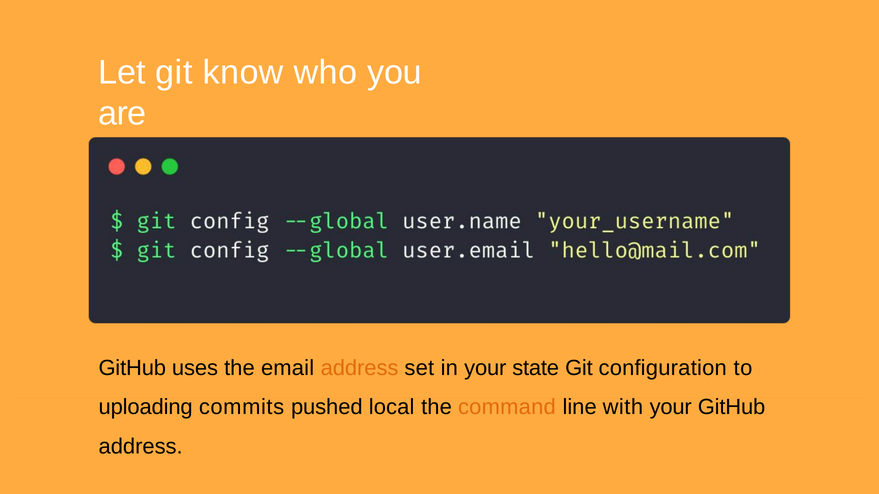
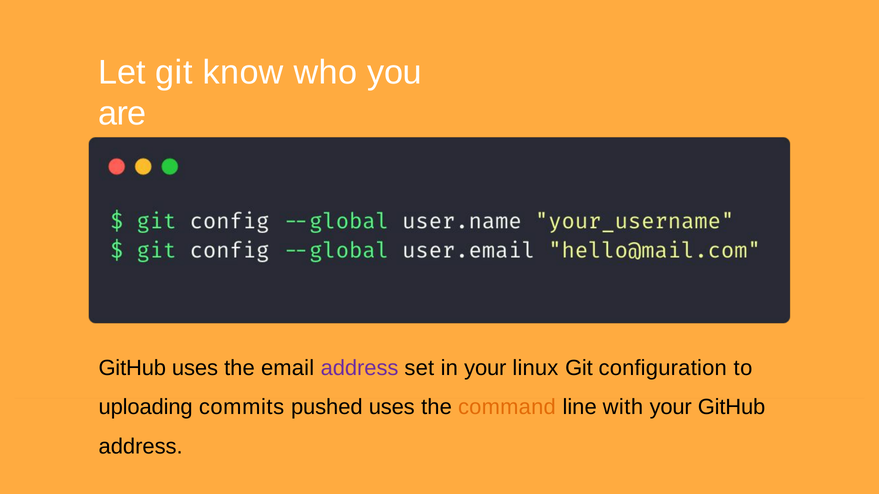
address at (360, 368) colour: orange -> purple
state: state -> linux
pushed local: local -> uses
